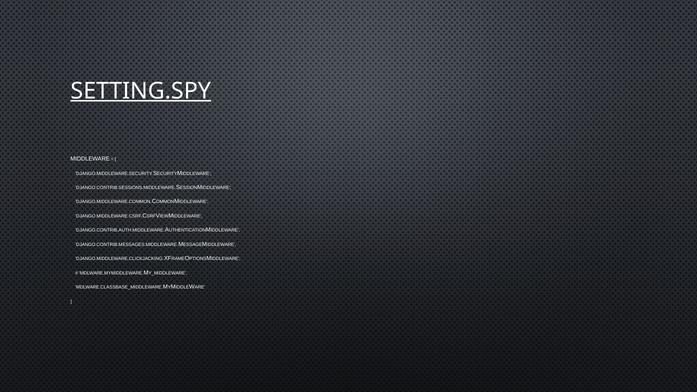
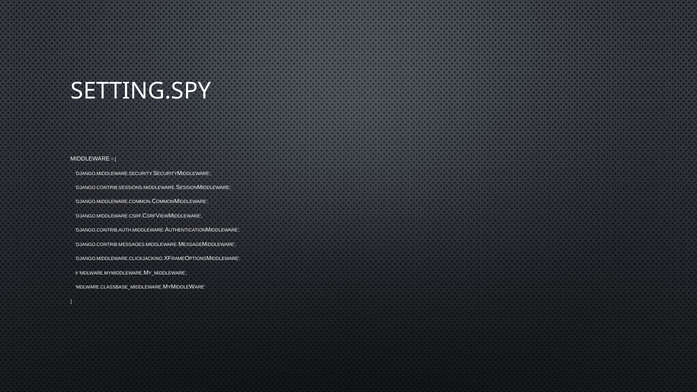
SETTING.SPY underline: present -> none
